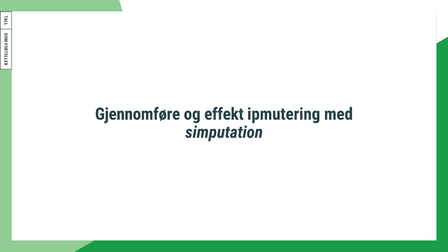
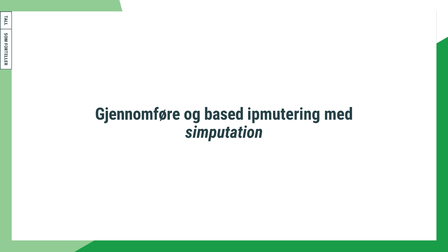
effekt: effekt -> based
